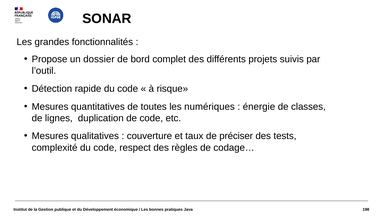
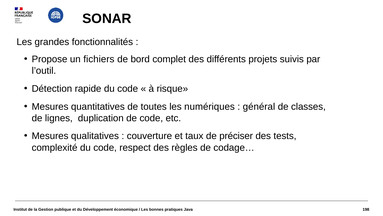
dossier: dossier -> fichiers
énergie: énergie -> général
